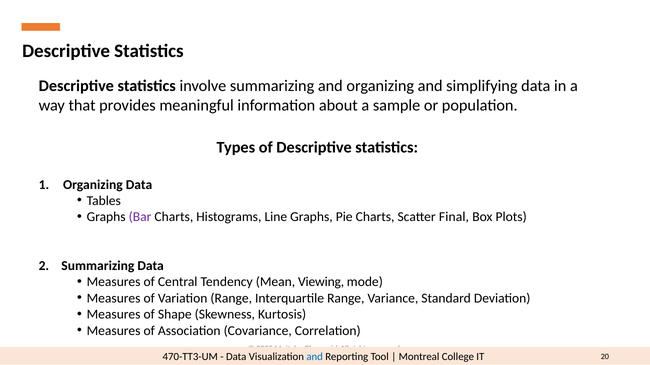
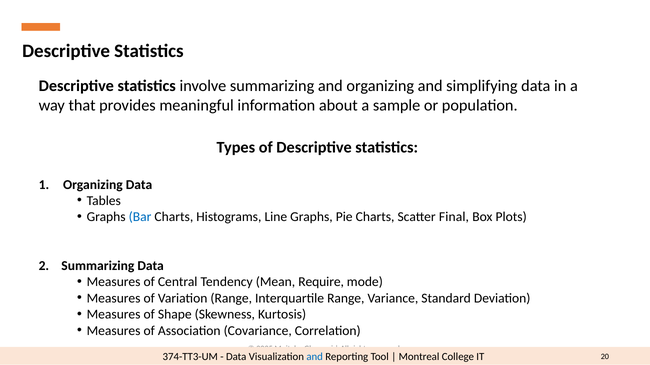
Bar colour: purple -> blue
Viewing: Viewing -> Require
470-TT3-UM: 470-TT3-UM -> 374-TT3-UM
